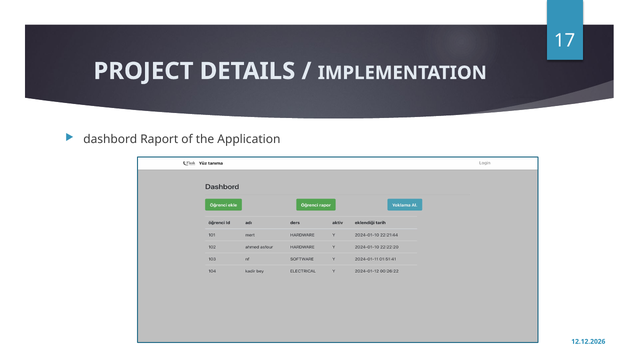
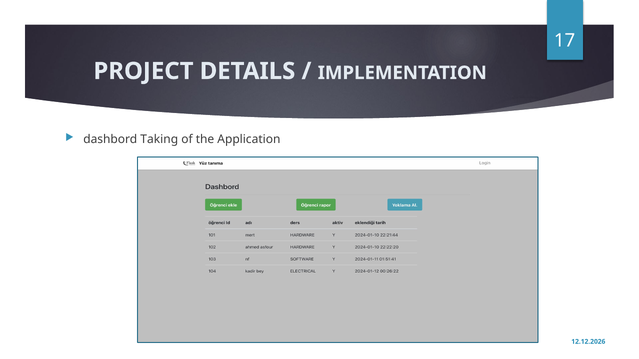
Raport: Raport -> Taking
